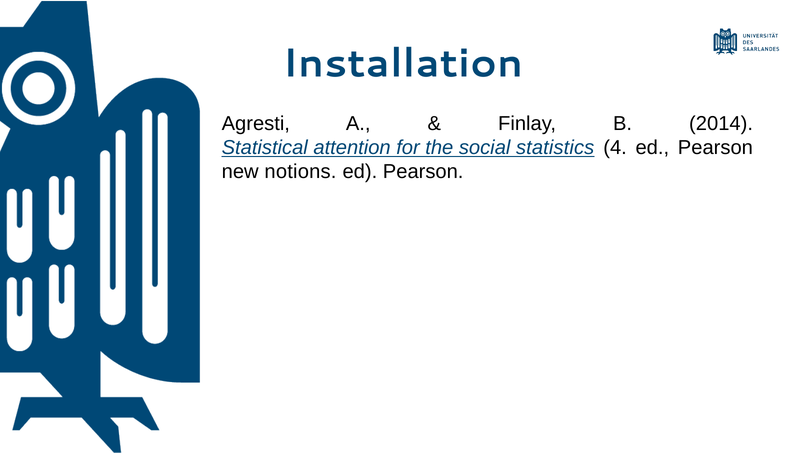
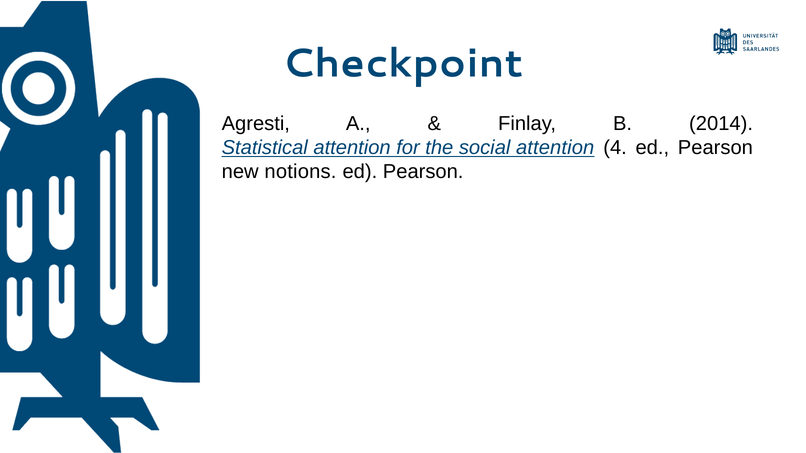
Installation: Installation -> Checkpoint
social statistics: statistics -> attention
